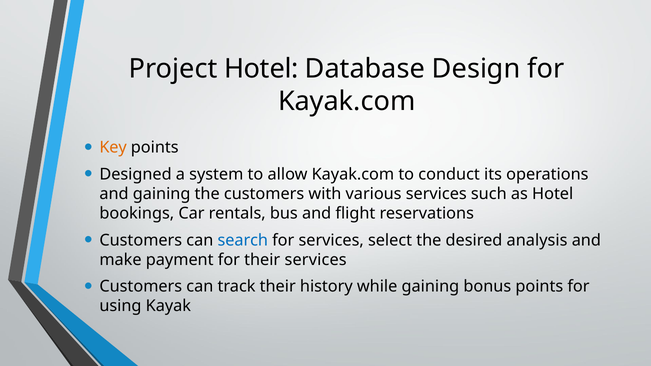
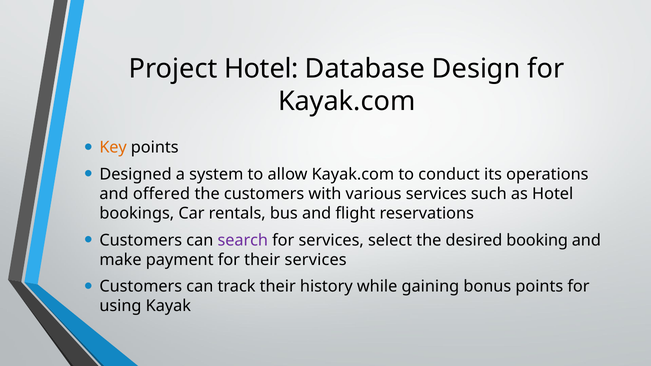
and gaining: gaining -> offered
search colour: blue -> purple
analysis: analysis -> booking
